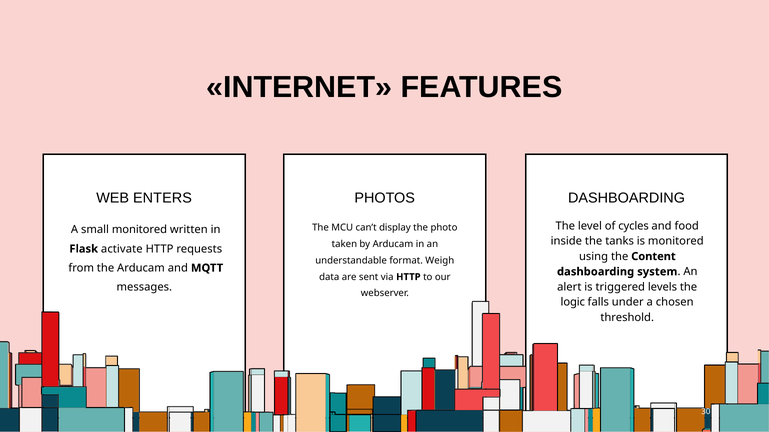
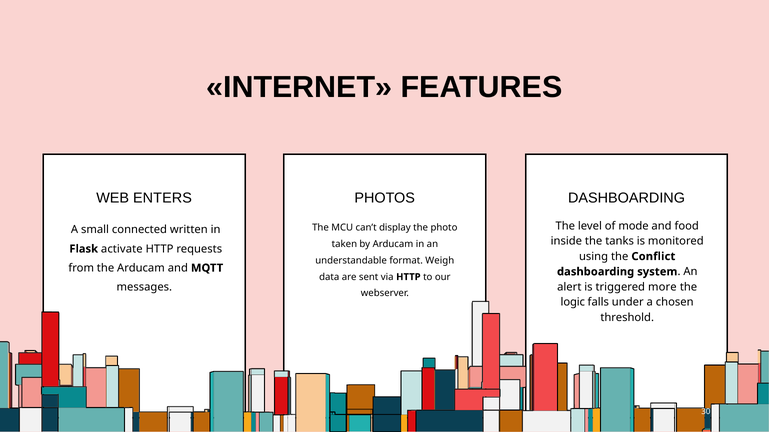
cycles: cycles -> mode
small monitored: monitored -> connected
Content: Content -> Conflict
levels: levels -> more
